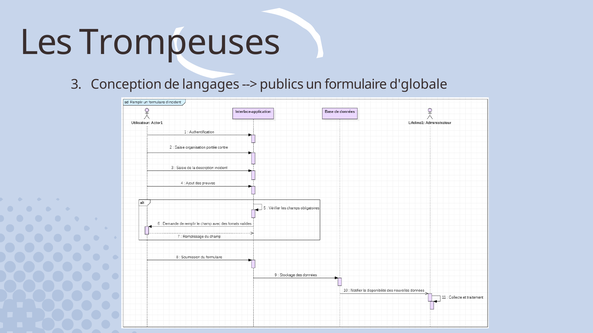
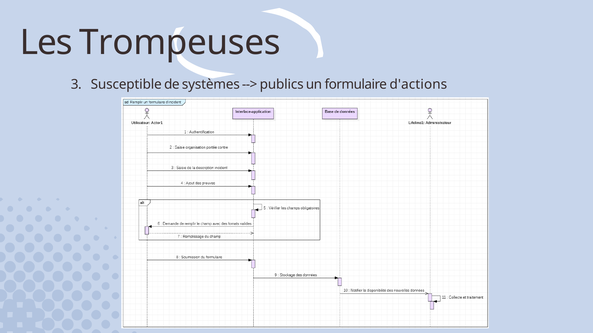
Conception: Conception -> Susceptible
langages: langages -> systèmes
d'globale: d'globale -> d'actions
